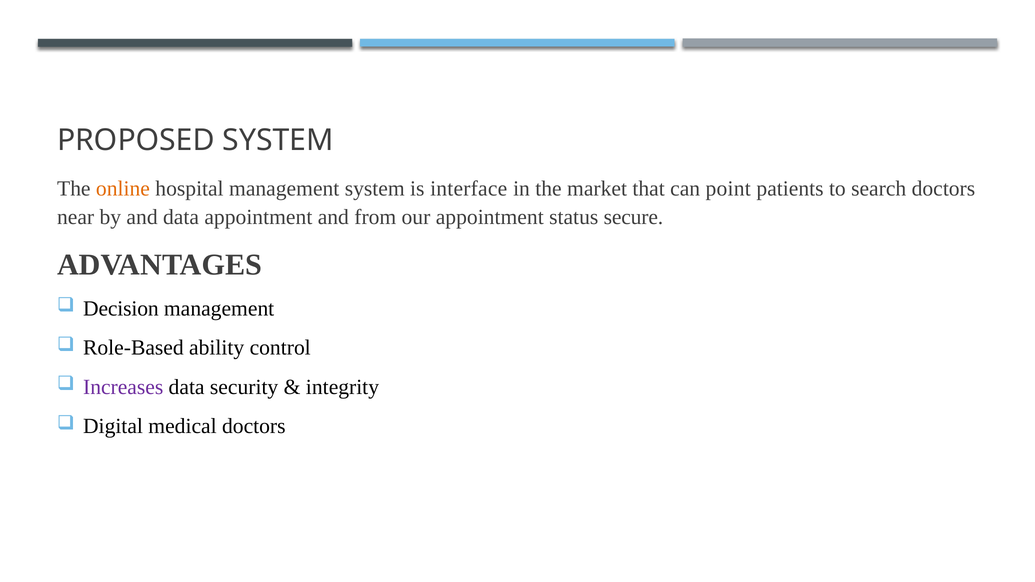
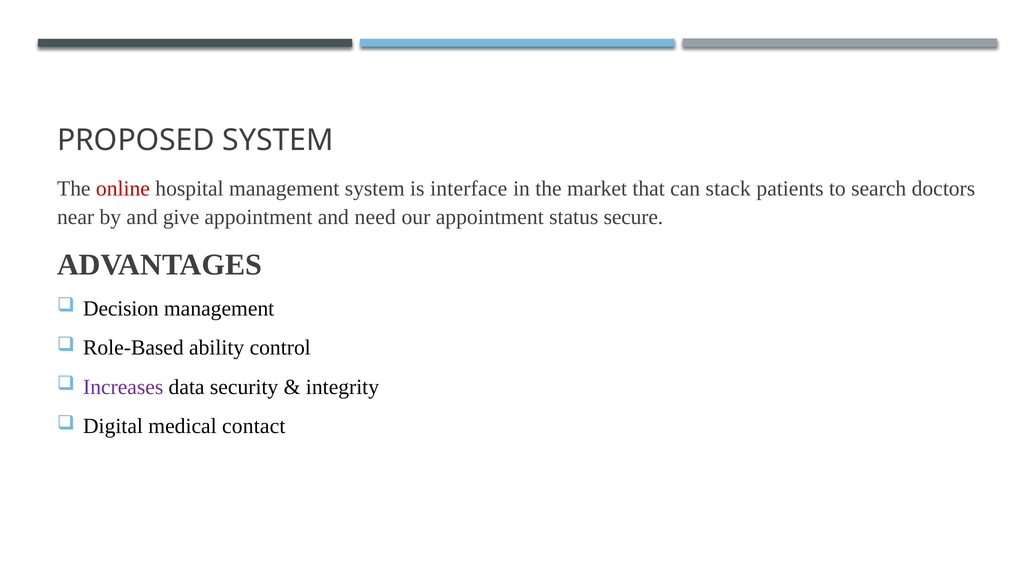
online colour: orange -> red
point: point -> stack
and data: data -> give
from: from -> need
medical doctors: doctors -> contact
